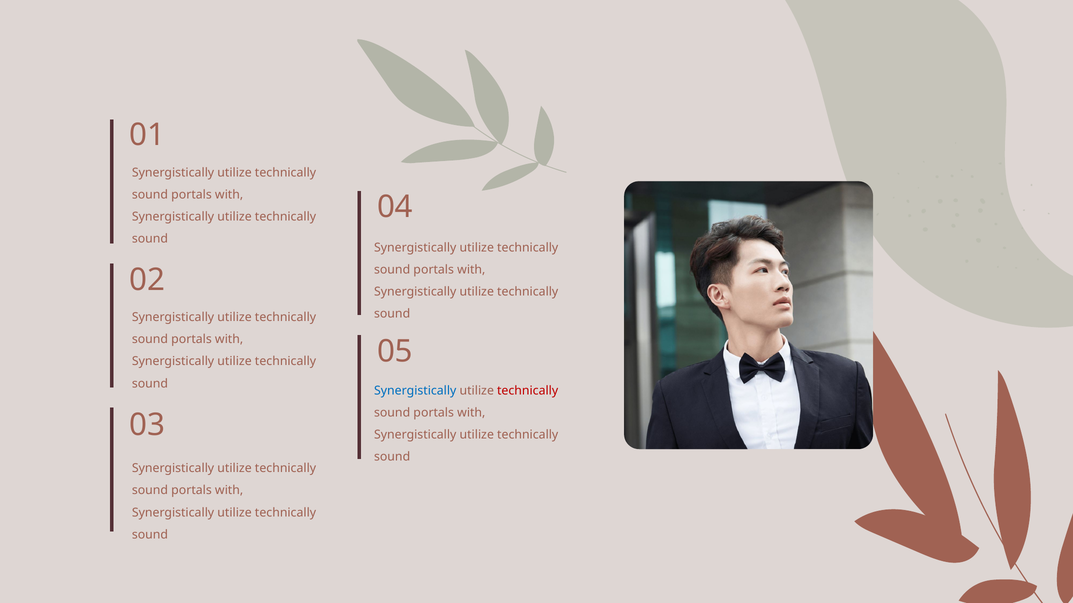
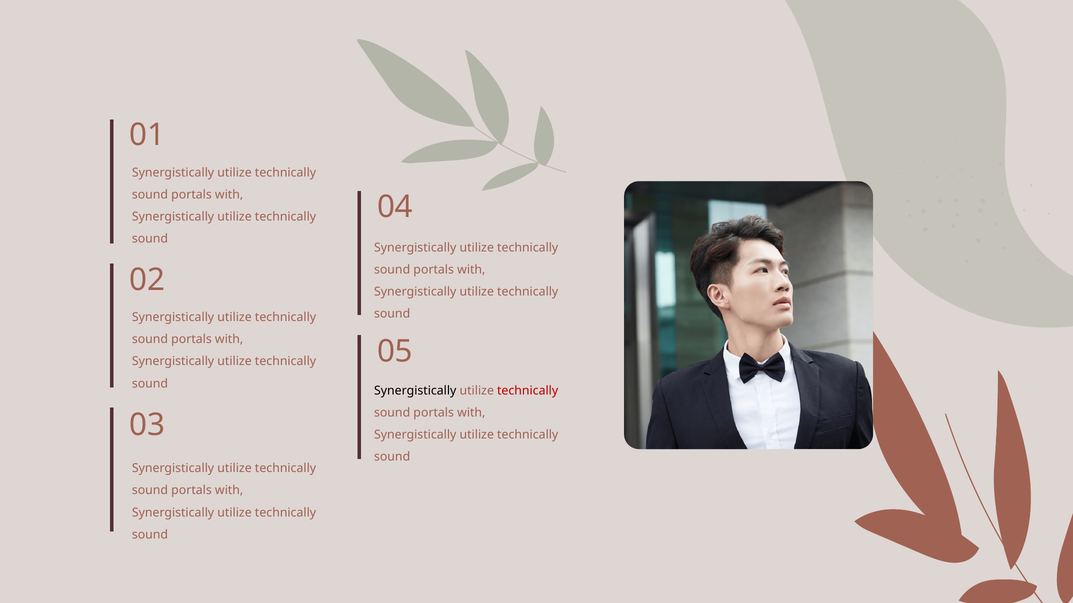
Synergistically at (415, 391) colour: blue -> black
